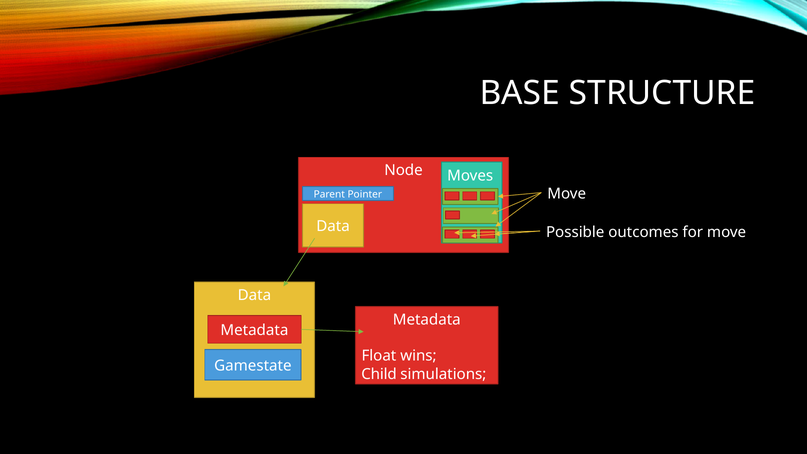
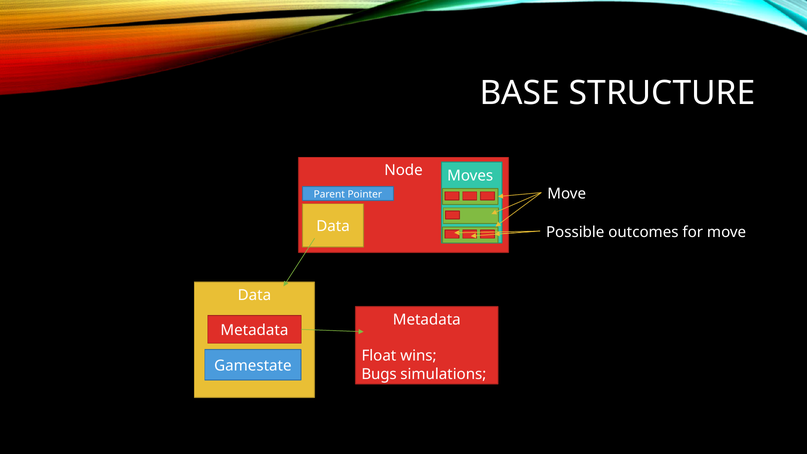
Child: Child -> Bugs
